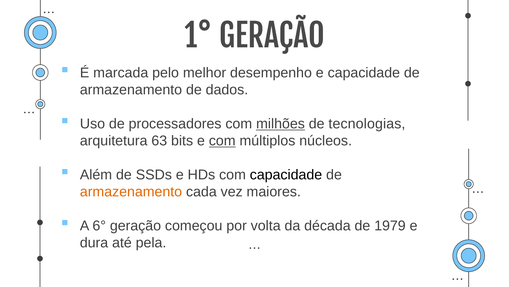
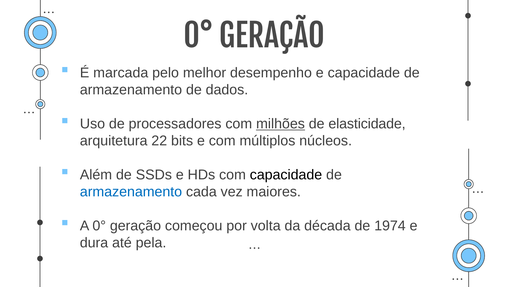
1° at (198, 37): 1° -> 0°
tecnologias: tecnologias -> elasticidade
63: 63 -> 22
com at (222, 141) underline: present -> none
armazenamento at (131, 191) colour: orange -> blue
A 6°: 6° -> 0°
1979: 1979 -> 1974
